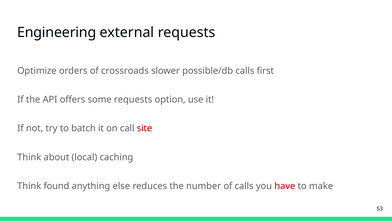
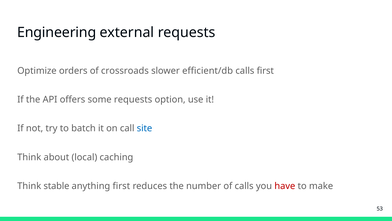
possible/db: possible/db -> efficient/db
site colour: red -> blue
found: found -> stable
anything else: else -> first
